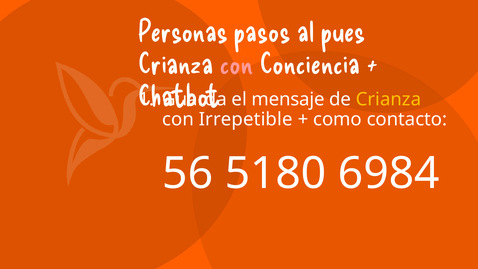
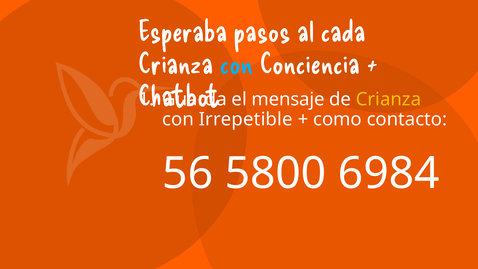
Personas: Personas -> Esperaba
pues: pues -> cada
con at (237, 64) colour: pink -> light blue
5180: 5180 -> 5800
